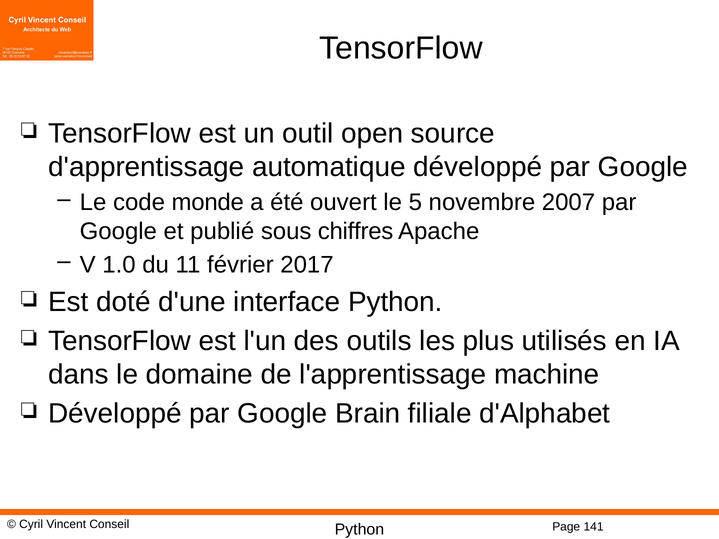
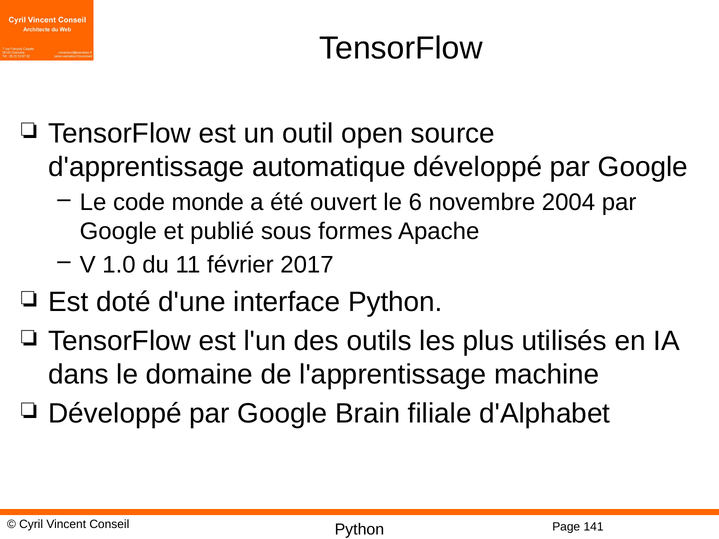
5: 5 -> 6
2007: 2007 -> 2004
chiffres: chiffres -> formes
